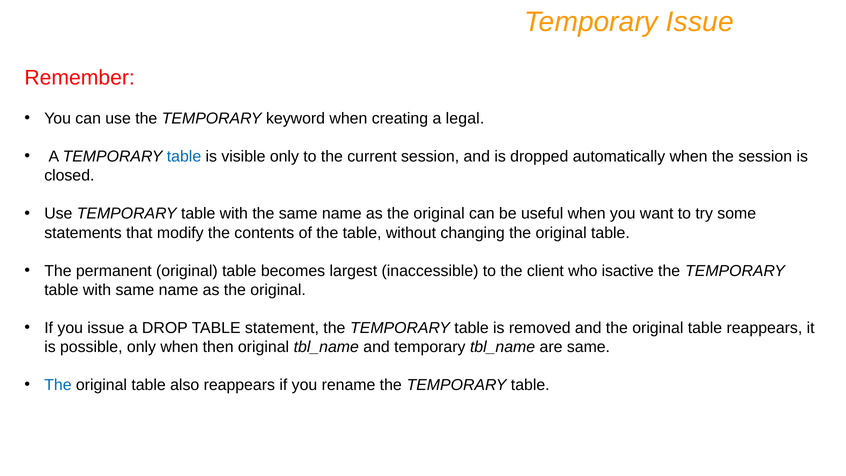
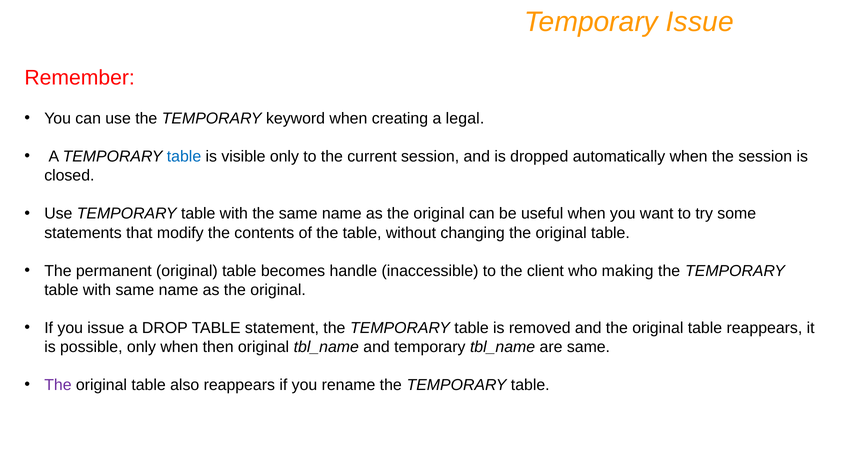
largest: largest -> handle
isactive: isactive -> making
The at (58, 385) colour: blue -> purple
